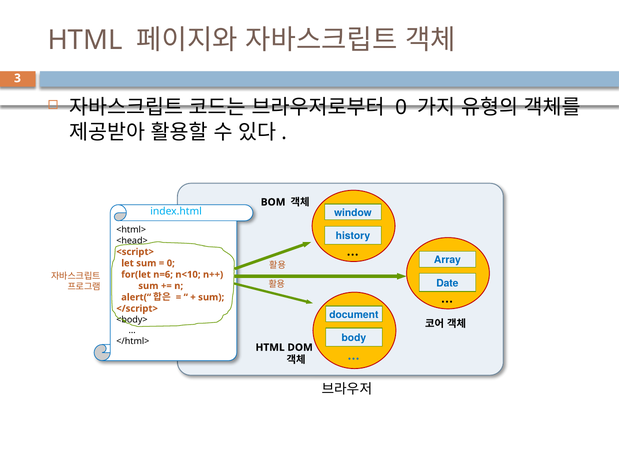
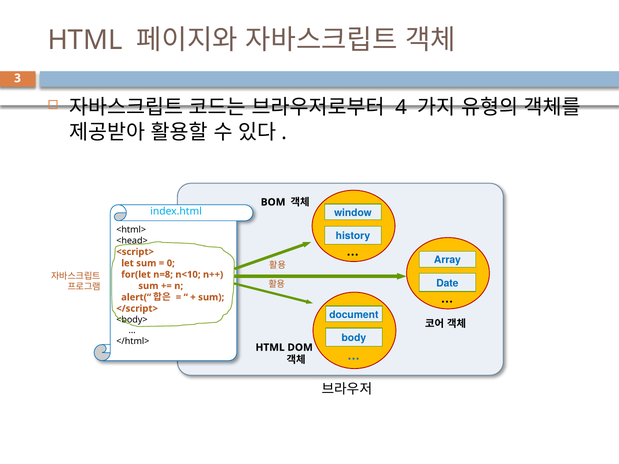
0 at (401, 108): 0 -> 4
n=6: n=6 -> n=8
